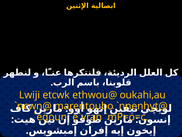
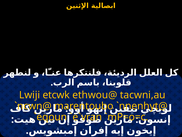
oukahi,au: oukahi,au -> tacwni,au
